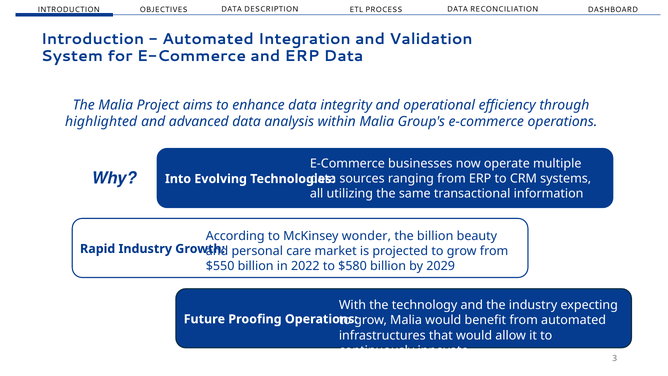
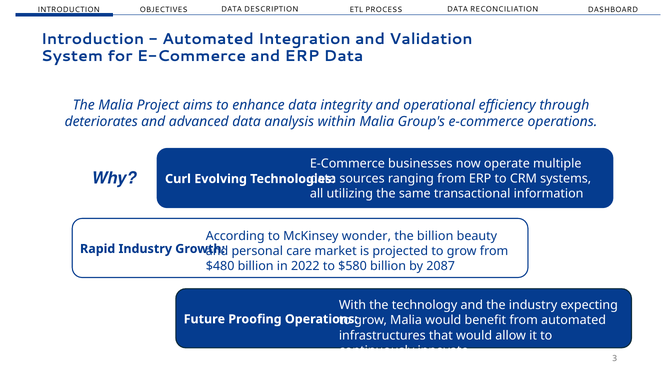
highlighted: highlighted -> deteriorates
Into: Into -> Curl
$550: $550 -> $480
2029: 2029 -> 2087
